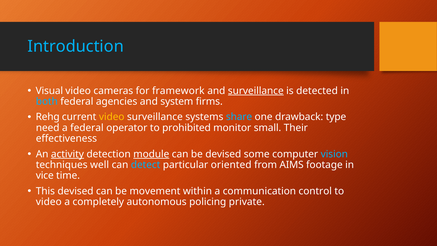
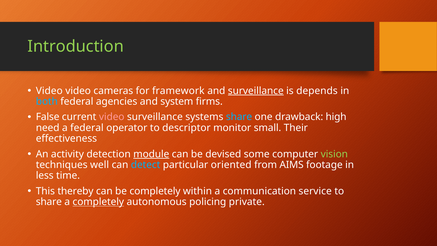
Introduction colour: light blue -> light green
Visual at (49, 91): Visual -> Video
detected: detected -> depends
Rehg: Rehg -> False
video at (112, 117) colour: yellow -> pink
type: type -> high
prohibited: prohibited -> descriptor
activity underline: present -> none
vision colour: light blue -> light green
vice: vice -> less
This devised: devised -> thereby
be movement: movement -> completely
control: control -> service
video at (49, 202): video -> share
completely at (98, 202) underline: none -> present
